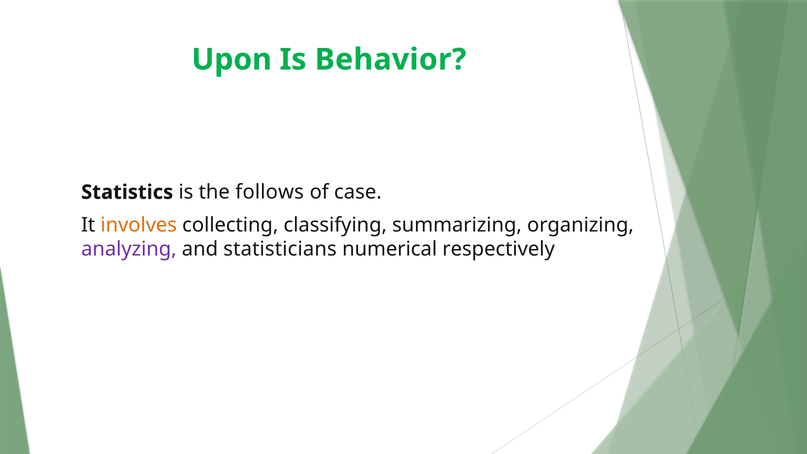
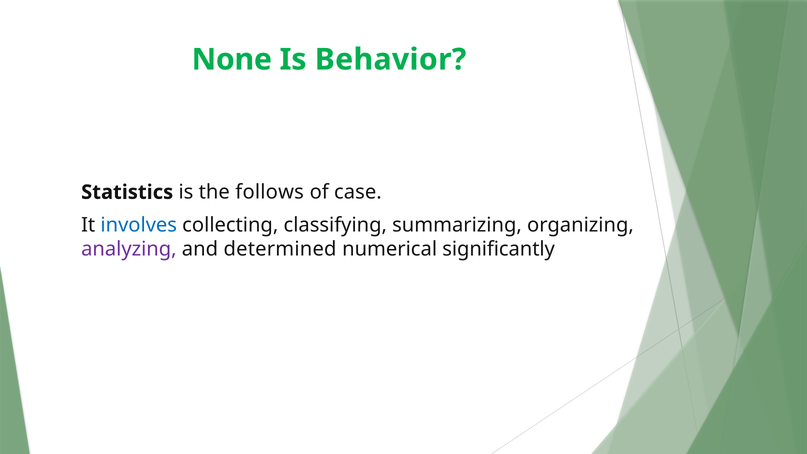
Upon: Upon -> None
involves colour: orange -> blue
statisticians: statisticians -> determined
respectively: respectively -> significantly
